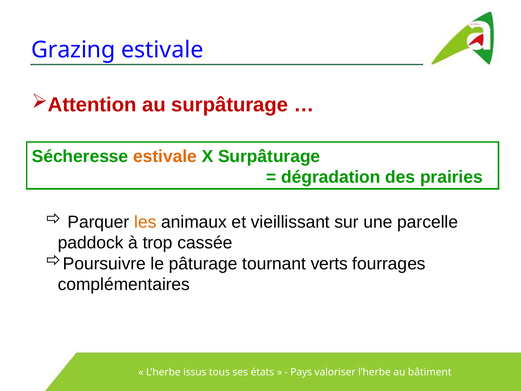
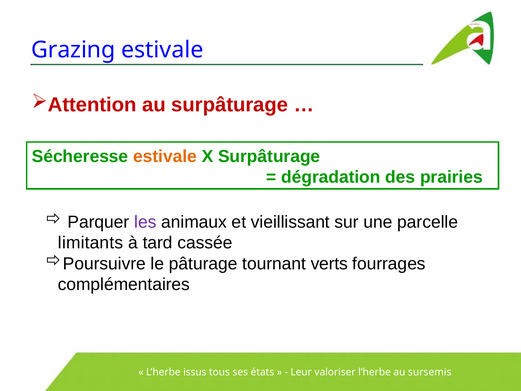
les colour: orange -> purple
paddock: paddock -> limitants
trop: trop -> tard
Pays: Pays -> Leur
bâtiment: bâtiment -> sursemis
